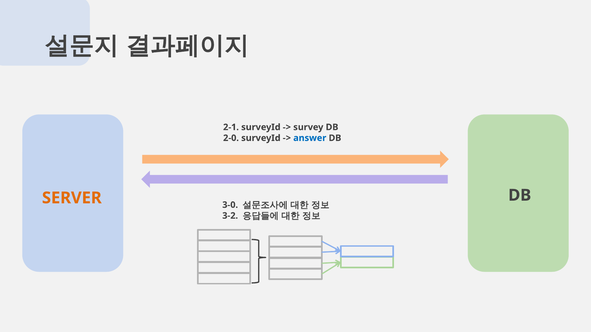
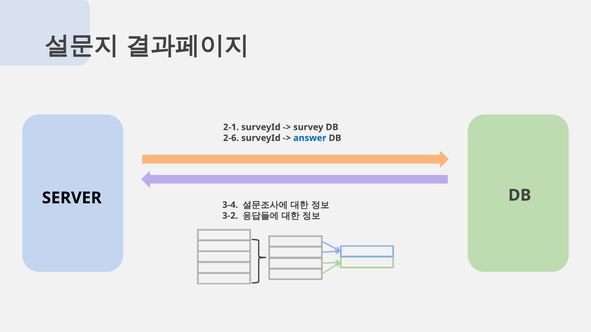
2-0: 2-0 -> 2-6
SERVER colour: orange -> black
3-0: 3-0 -> 3-4
